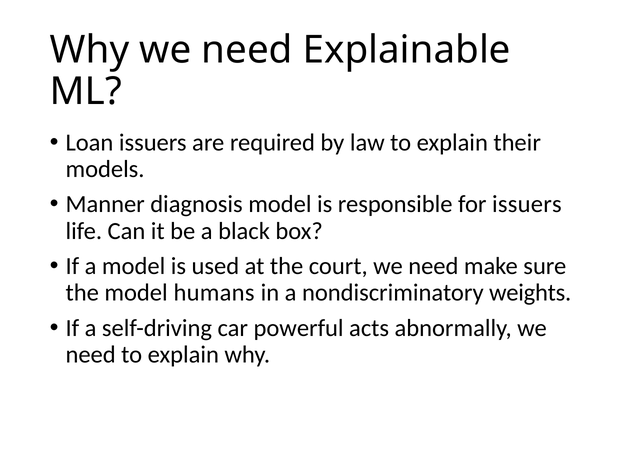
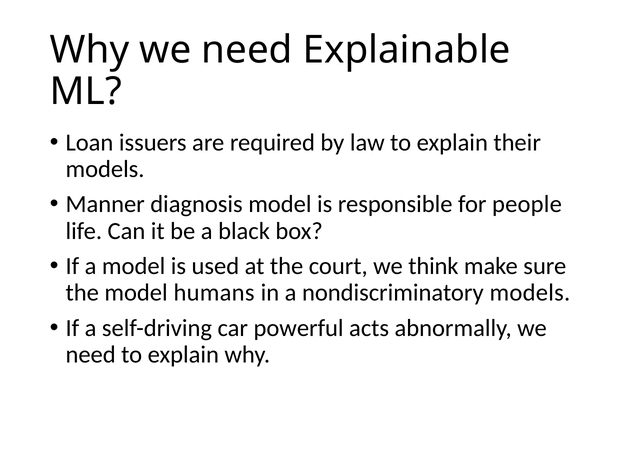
for issuers: issuers -> people
court we need: need -> think
nondiscriminatory weights: weights -> models
